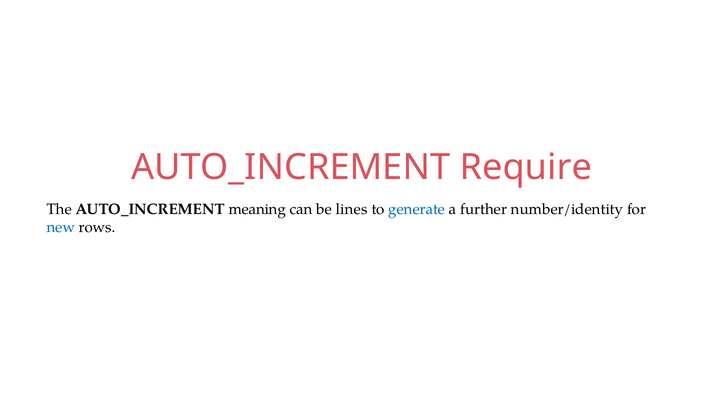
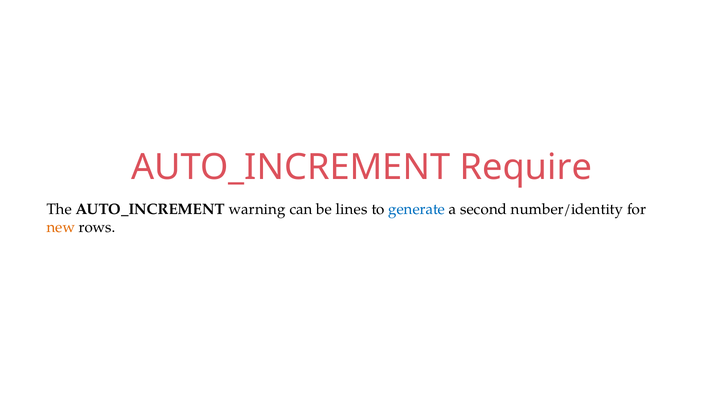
meaning: meaning -> warning
further: further -> second
new colour: blue -> orange
